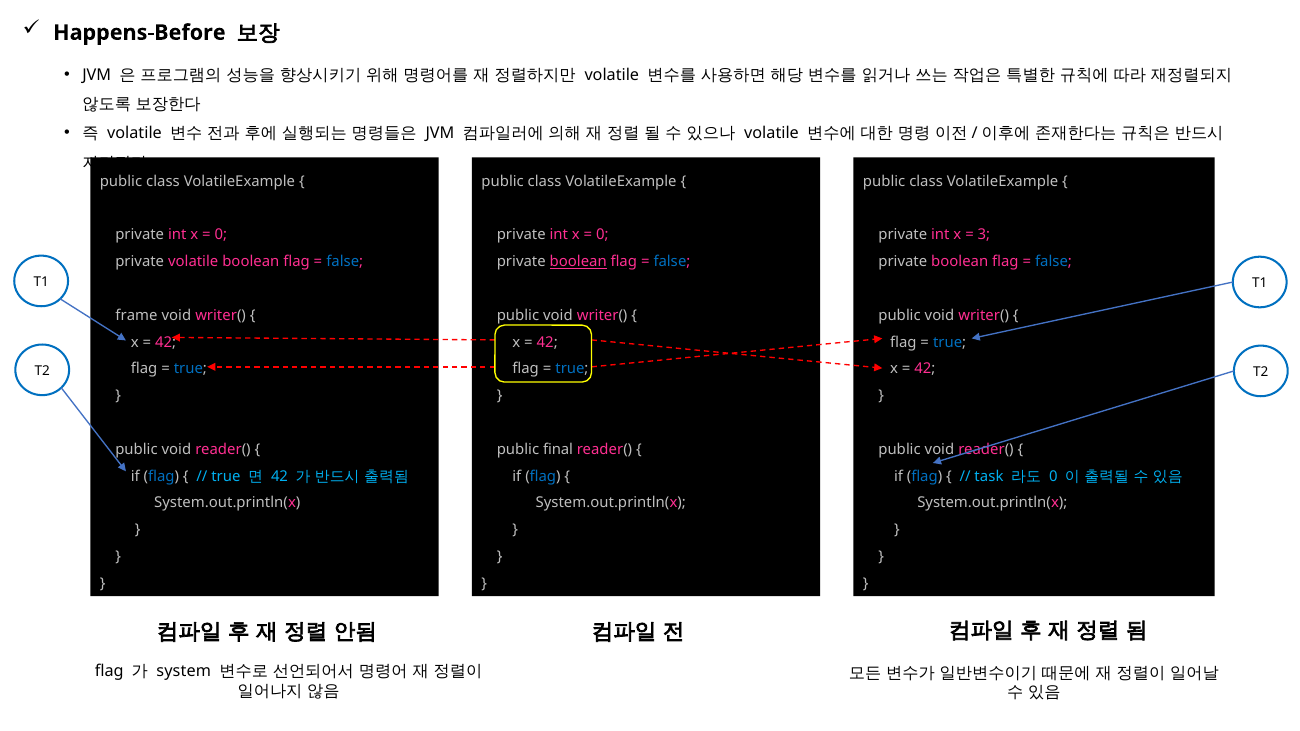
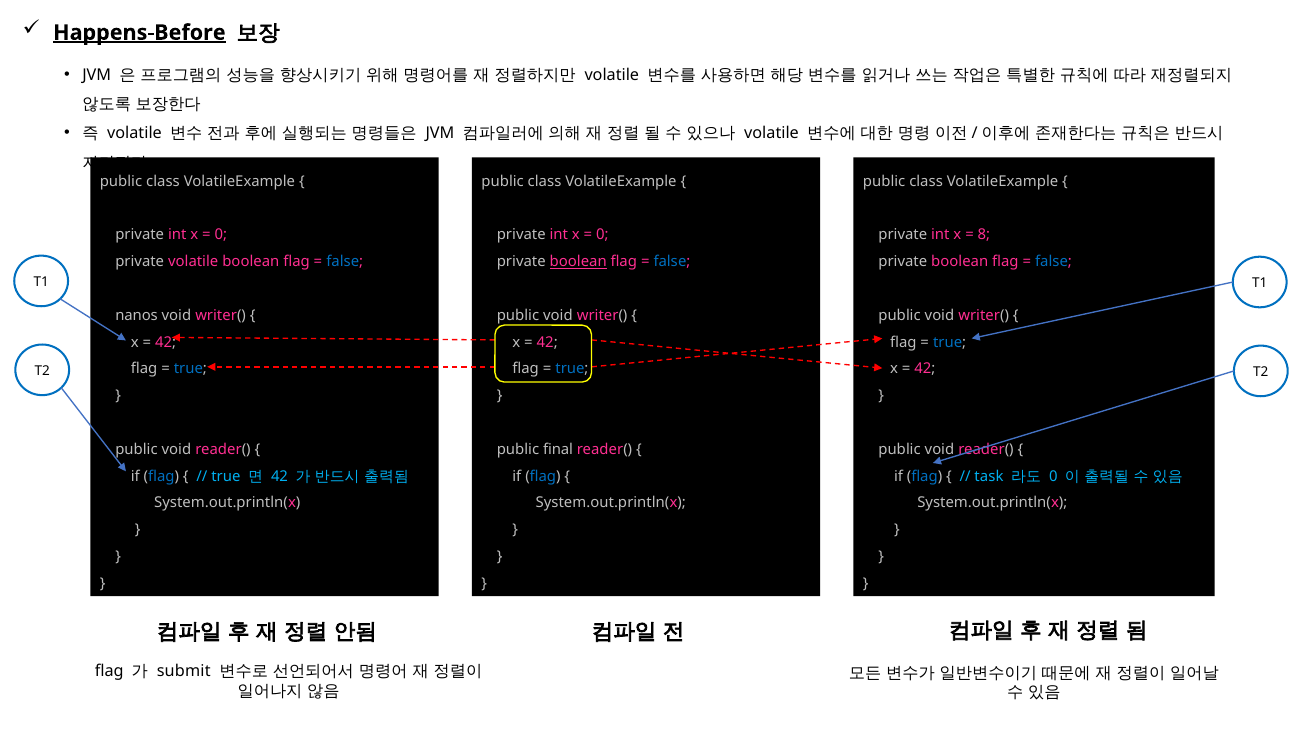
Happens-Before underline: none -> present
3: 3 -> 8
frame: frame -> nanos
system: system -> submit
